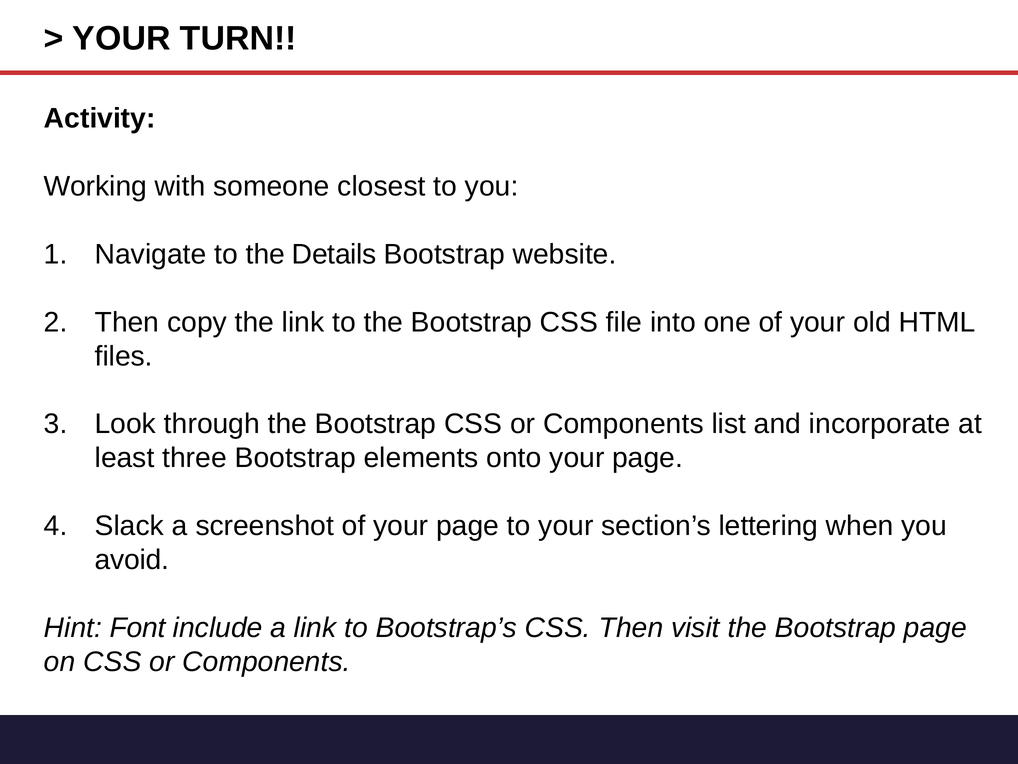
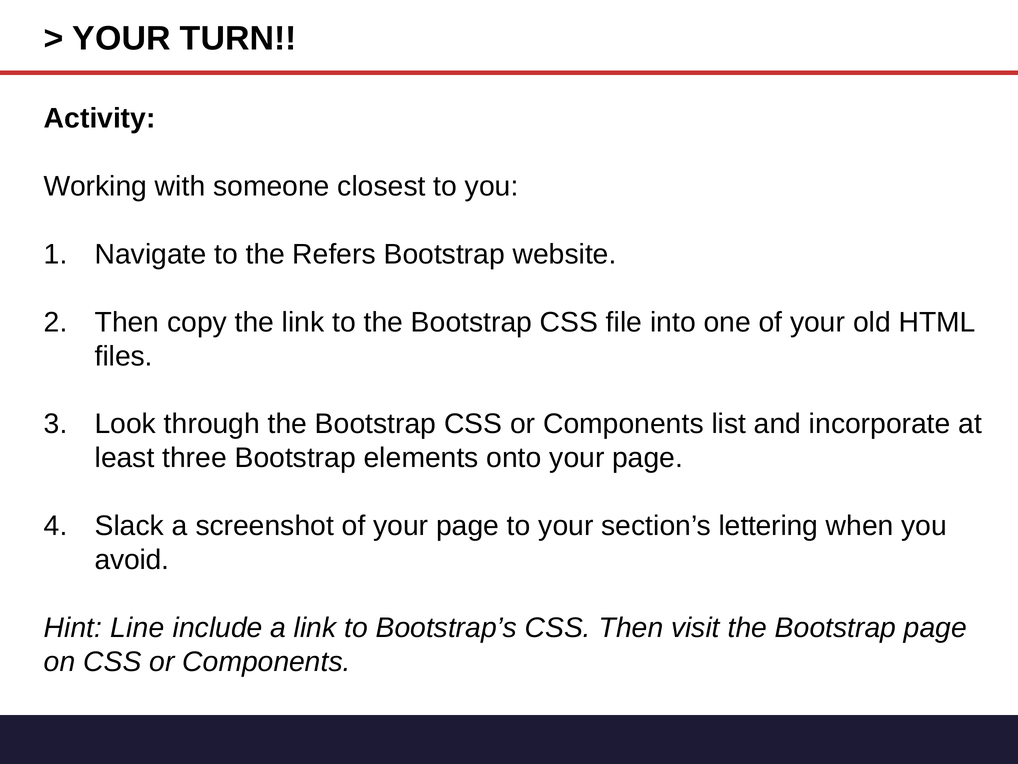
Details: Details -> Refers
Font: Font -> Line
